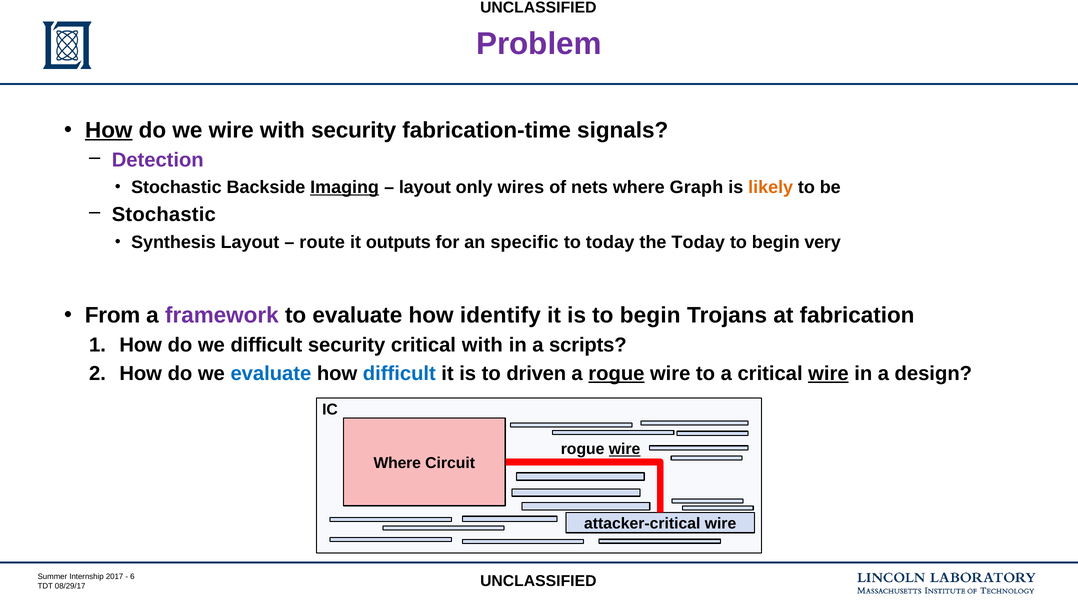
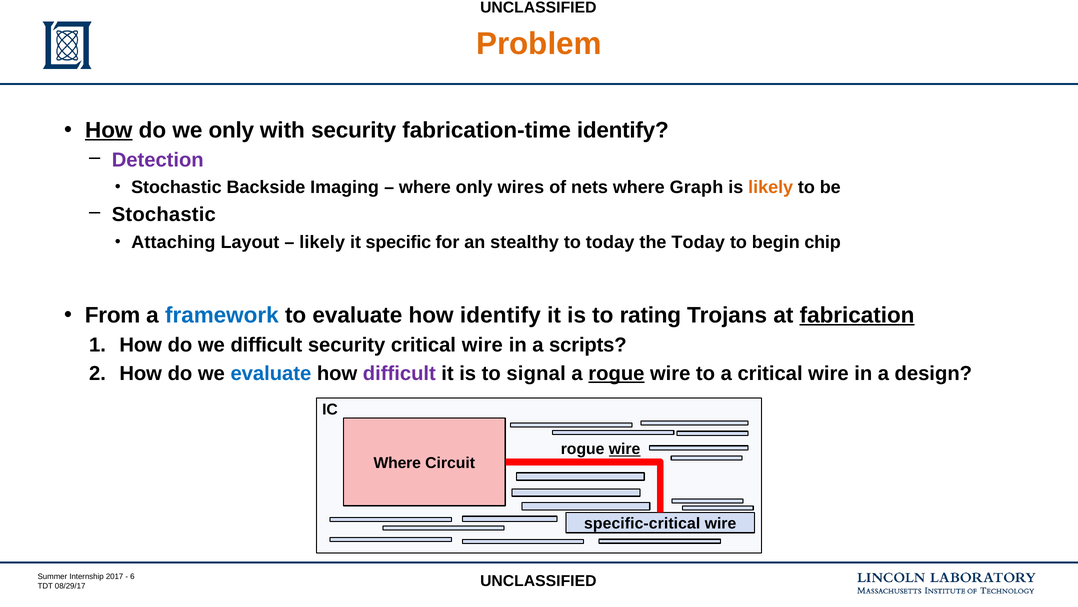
Problem colour: purple -> orange
we wire: wire -> only
fabrication-time signals: signals -> identify
Imaging underline: present -> none
layout at (425, 187): layout -> where
Synthesis: Synthesis -> Attaching
route at (322, 242): route -> likely
outputs: outputs -> specific
specific: specific -> stealthy
very: very -> chip
framework colour: purple -> blue
is to begin: begin -> rating
fabrication underline: none -> present
security critical with: with -> wire
difficult at (399, 373) colour: blue -> purple
driven: driven -> signal
wire at (828, 373) underline: present -> none
attacker-critical: attacker-critical -> specific-critical
